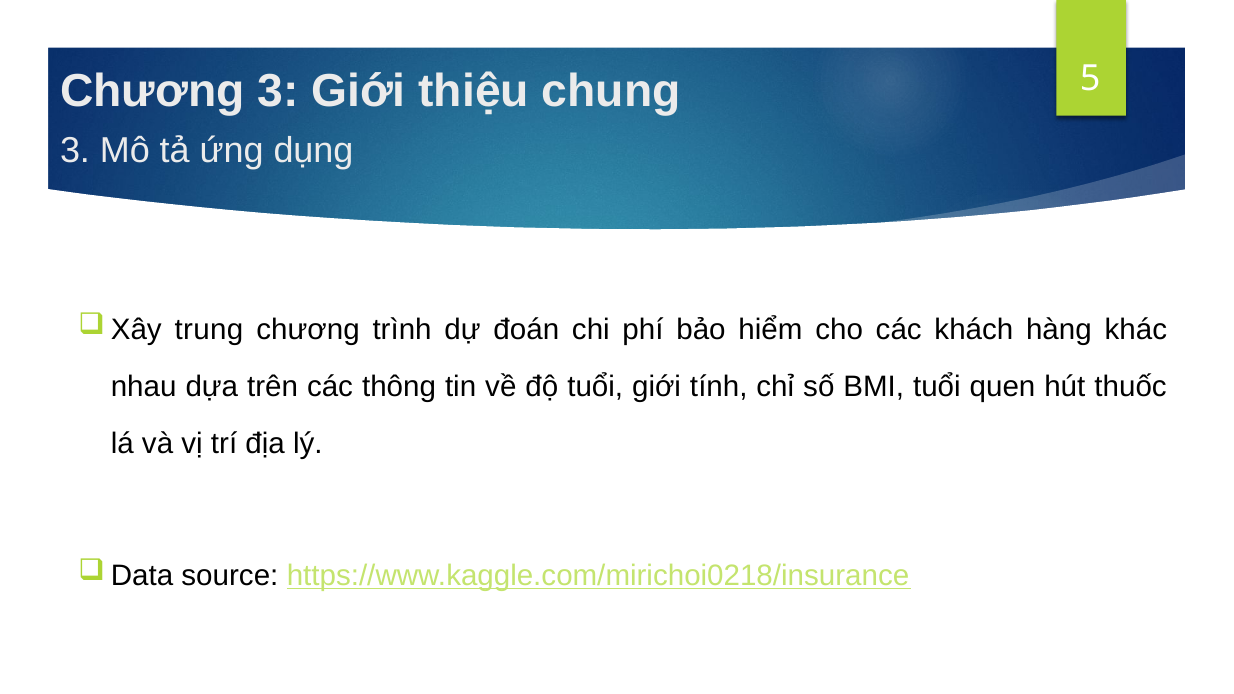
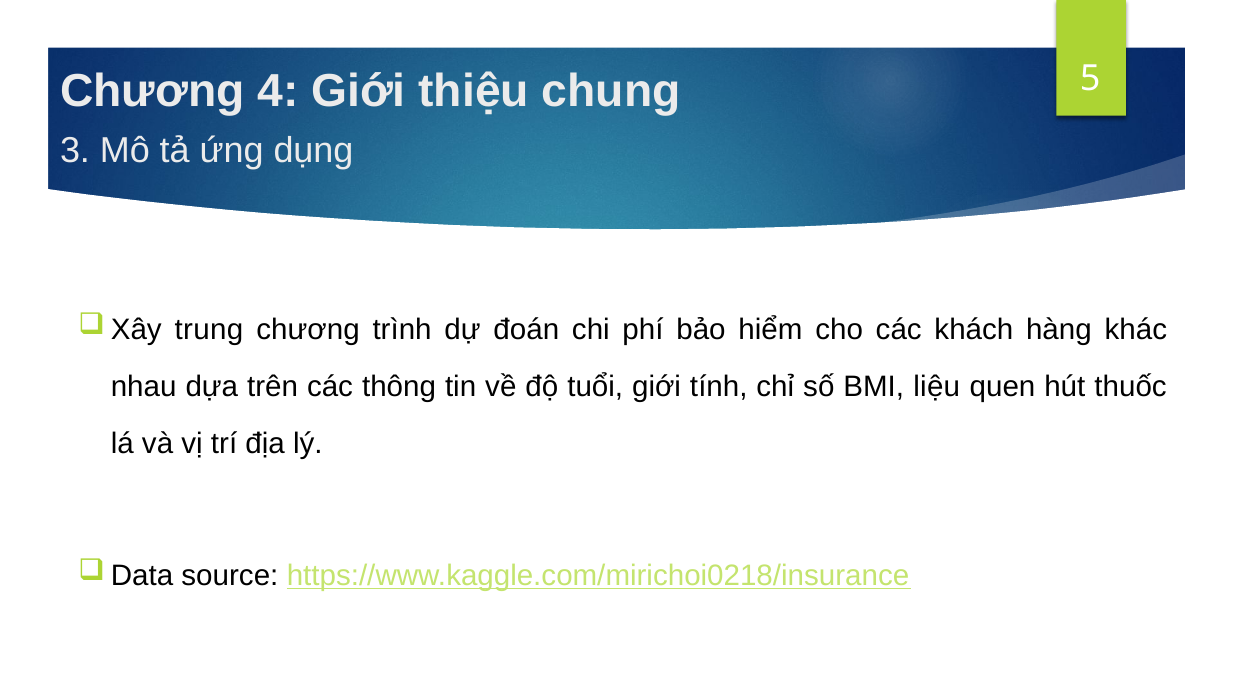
Chương 3: 3 -> 4
BMI tuổi: tuổi -> liệu
